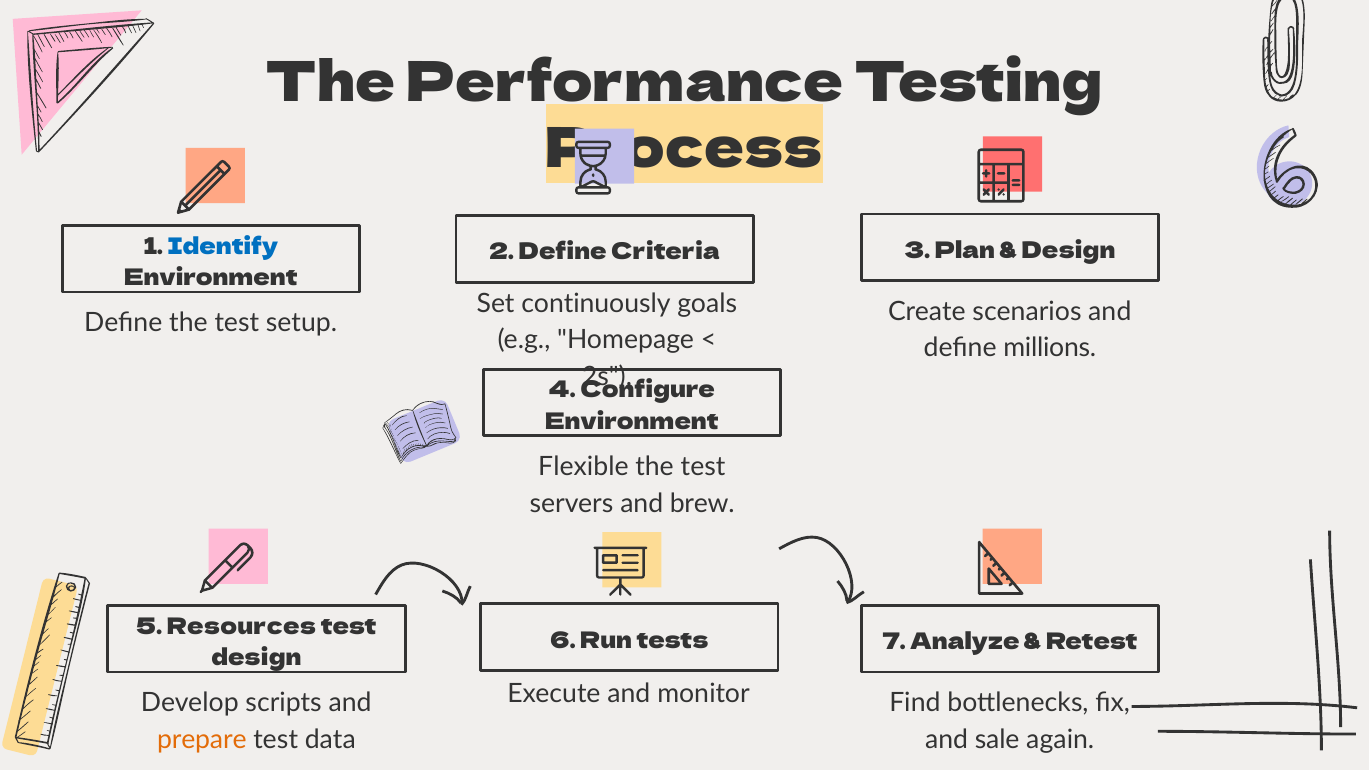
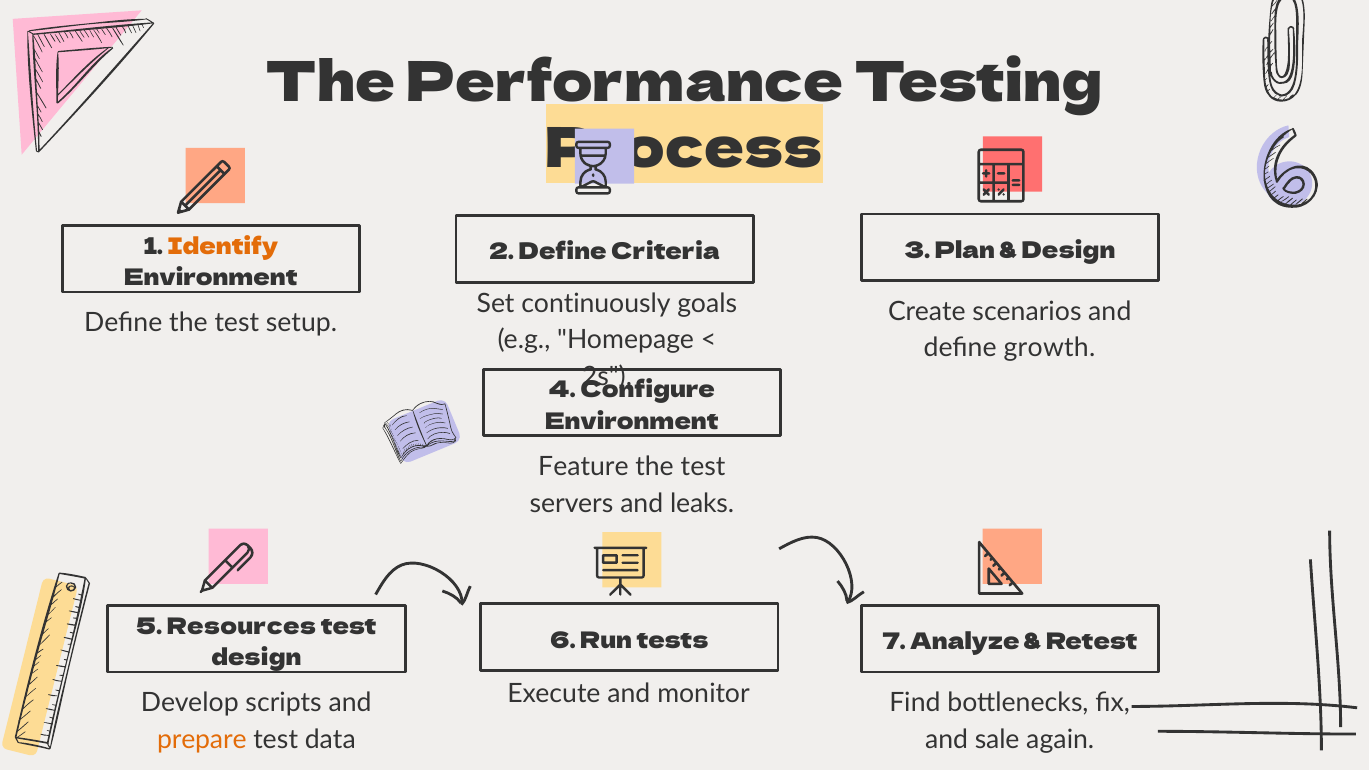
Identify colour: blue -> orange
millions: millions -> growth
Flexible: Flexible -> Feature
brew: brew -> leaks
